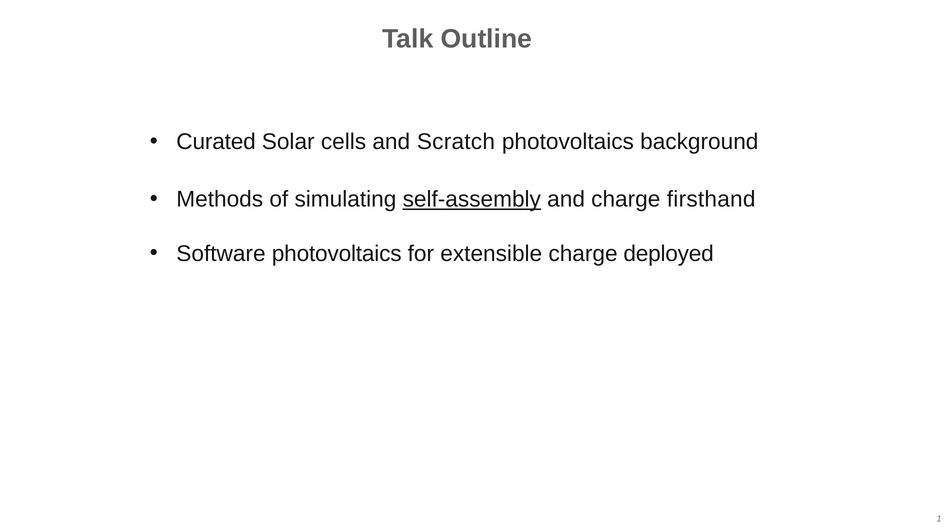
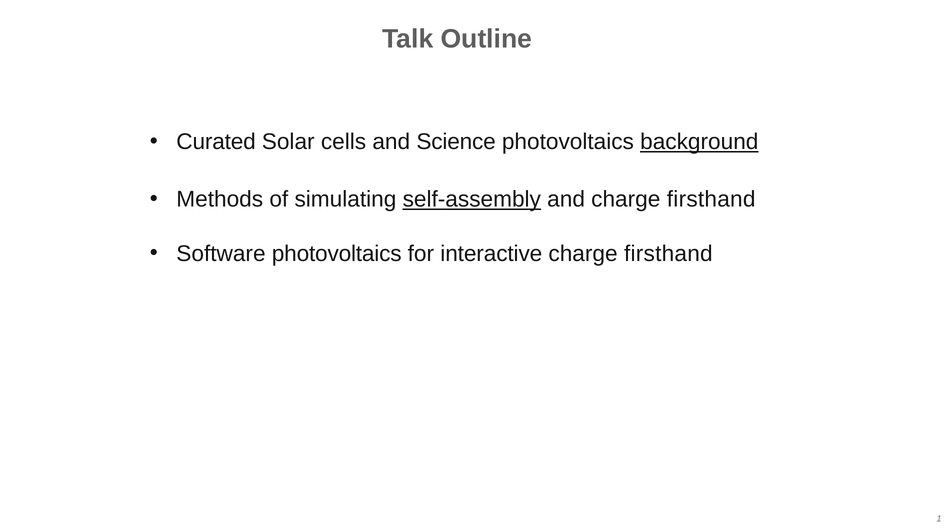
Scratch: Scratch -> Science
background underline: none -> present
extensible: extensible -> interactive
deployed at (669, 254): deployed -> firsthand
